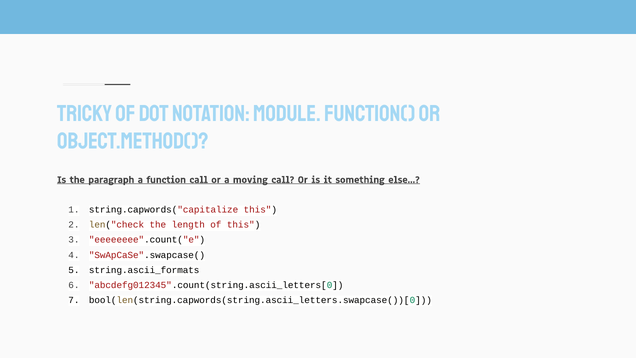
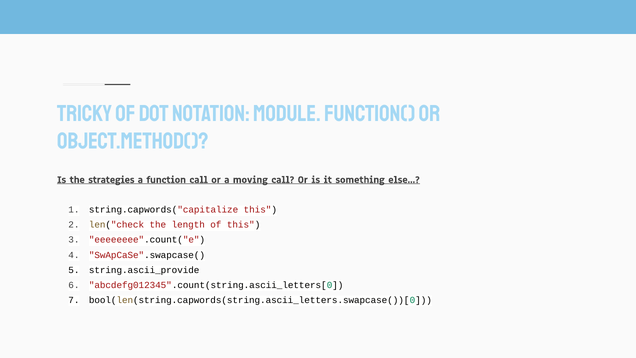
paragraph: paragraph -> strategies
string.ascii_formats: string.ascii_formats -> string.ascii_provide
